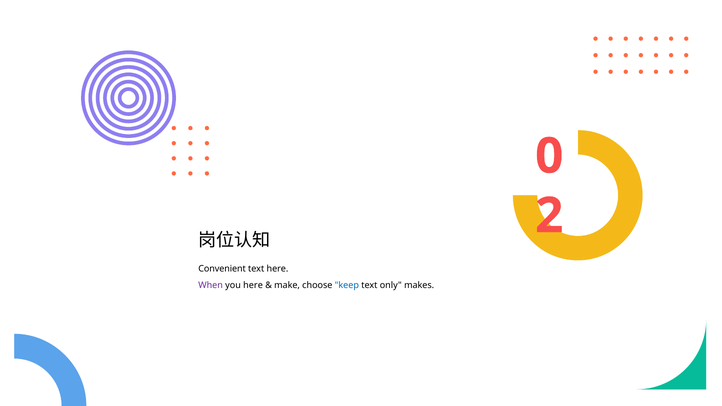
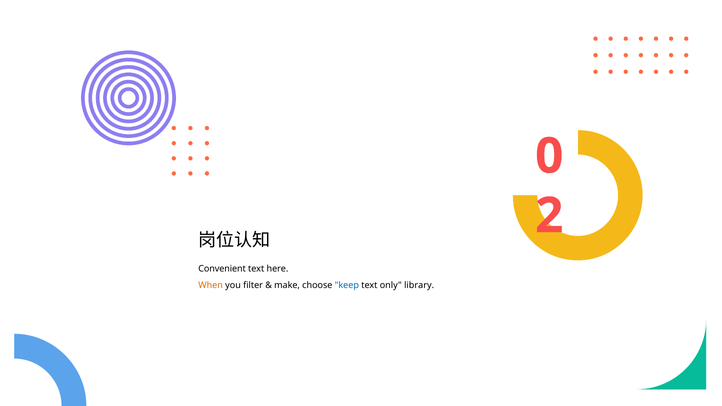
When colour: purple -> orange
you here: here -> filter
makes: makes -> library
